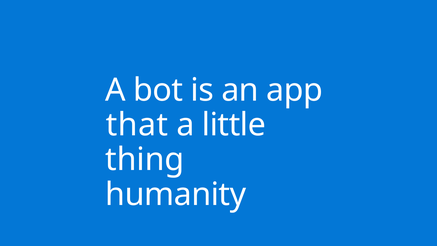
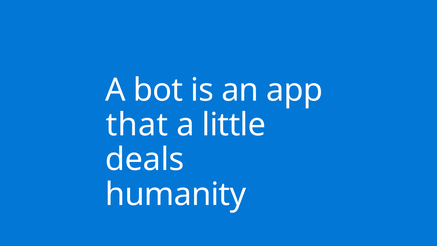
thing: thing -> deals
